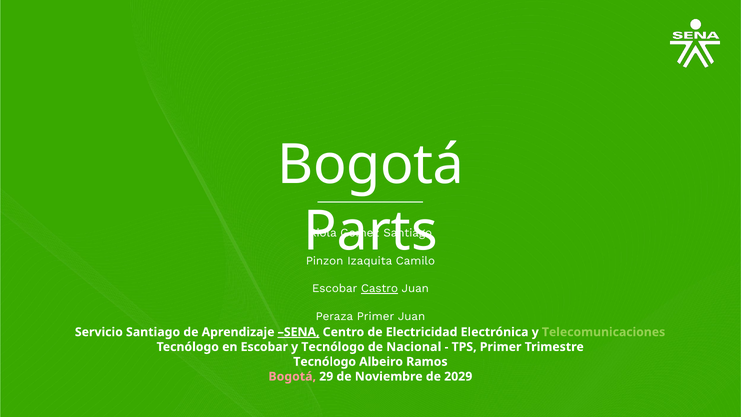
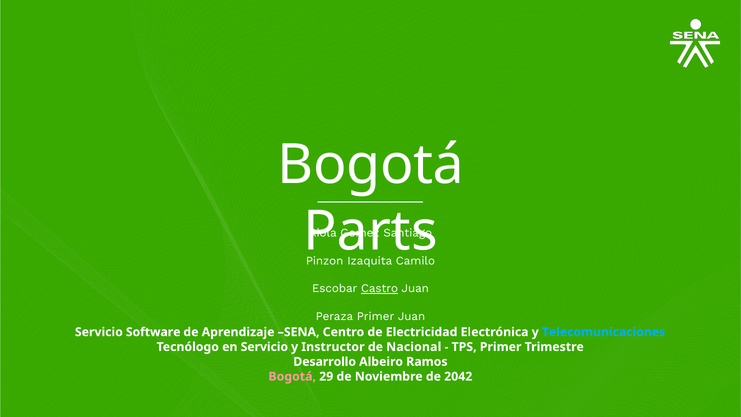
Servicio Santiago: Santiago -> Software
SENA underline: present -> none
Telecomunicaciones colour: light green -> light blue
en Escobar: Escobar -> Servicio
y Tecnólogo: Tecnólogo -> Instructor
Tecnólogo at (325, 362): Tecnólogo -> Desarrollo
2029: 2029 -> 2042
